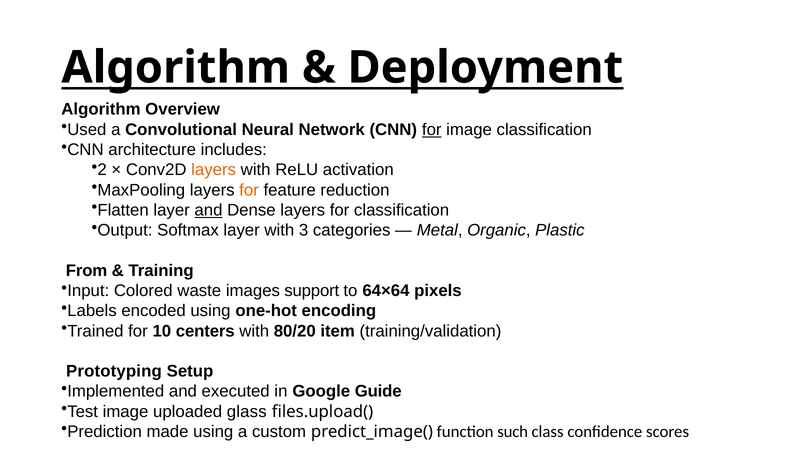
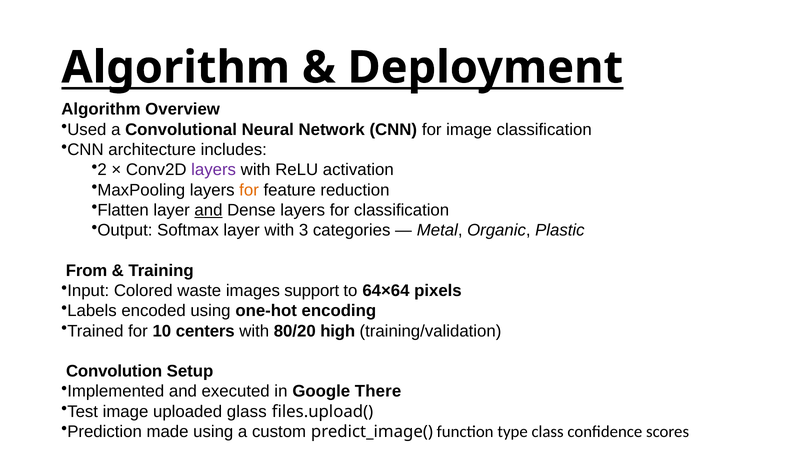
for at (432, 129) underline: present -> none
layers at (214, 170) colour: orange -> purple
item: item -> high
Prototyping: Prototyping -> Convolution
Guide: Guide -> There
such: such -> type
